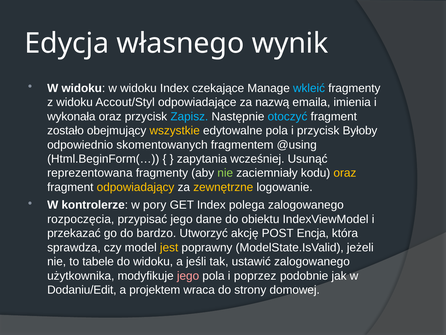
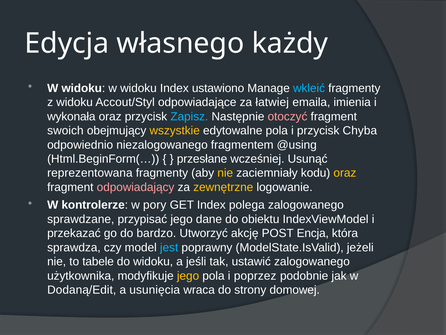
wynik: wynik -> każdy
czekające: czekające -> ustawiono
nazwą: nazwą -> łatwiej
otoczyć colour: light blue -> pink
zostało: zostało -> swoich
Byłoby: Byłoby -> Chyba
skomentowanych: skomentowanych -> niezalogowanego
zapytania: zapytania -> przesłane
nie at (225, 173) colour: light green -> yellow
odpowiadający colour: yellow -> pink
rozpoczęcia: rozpoczęcia -> sprawdzane
jest colour: yellow -> light blue
jego at (188, 275) colour: pink -> yellow
Dodaniu/Edit: Dodaniu/Edit -> Dodaną/Edit
projektem: projektem -> usunięcia
